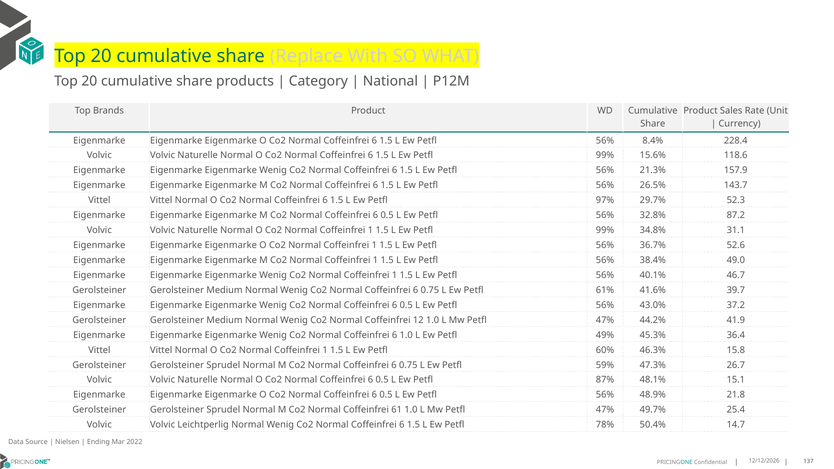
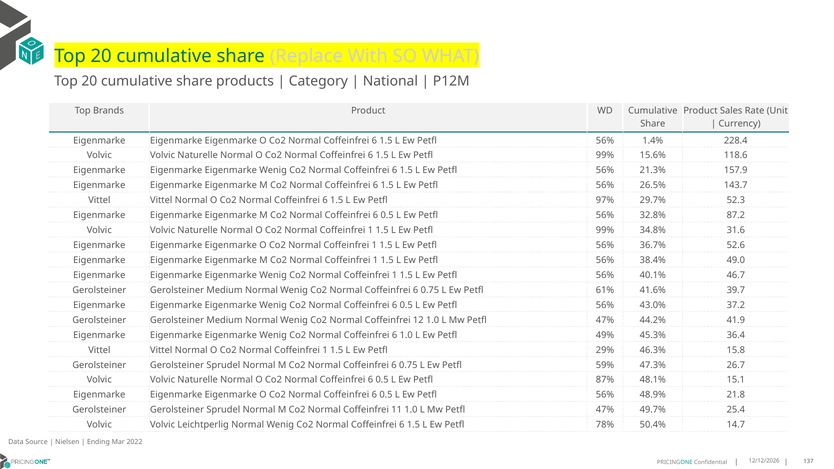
8.4%: 8.4% -> 1.4%
31.1: 31.1 -> 31.6
60%: 60% -> 29%
61: 61 -> 11
